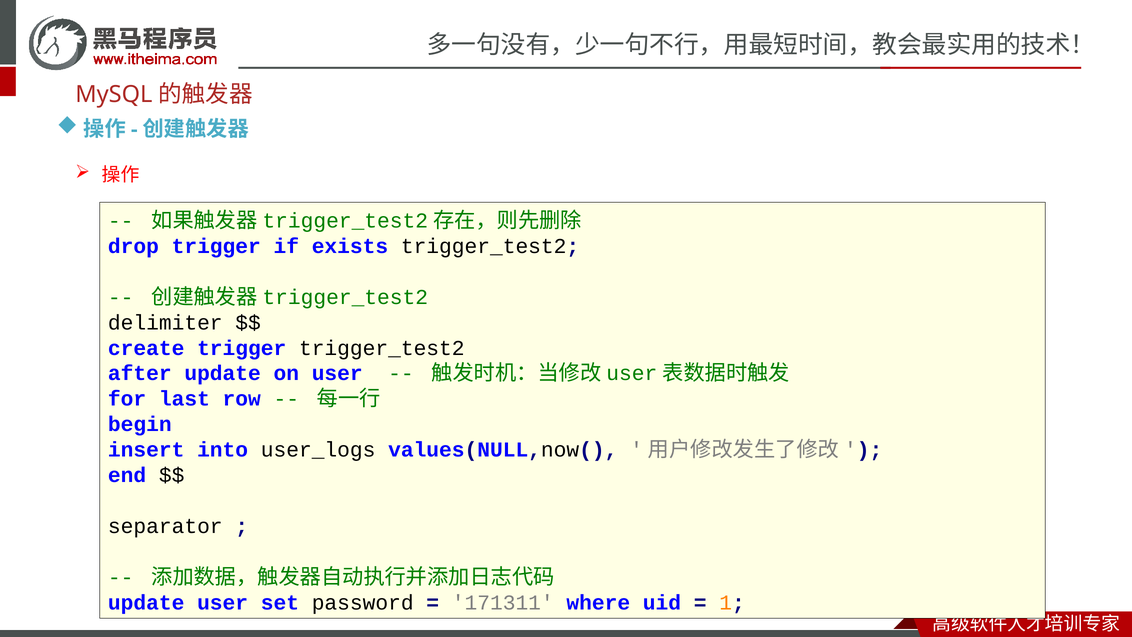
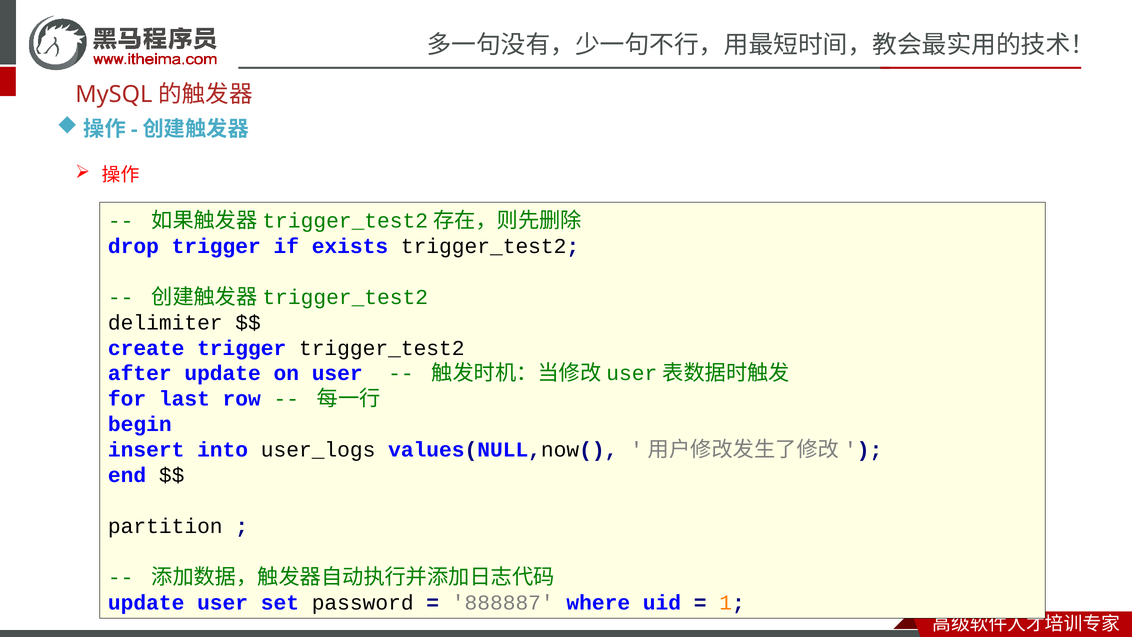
separator: separator -> partition
171311: 171311 -> 888887
